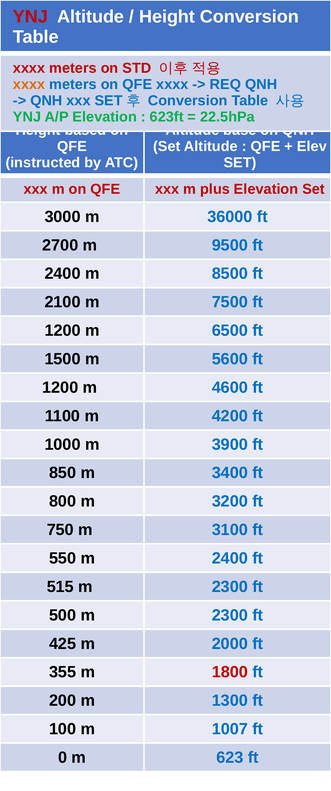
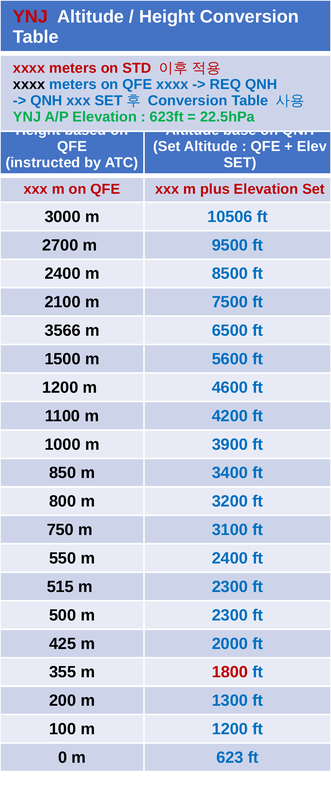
xxxx at (29, 85) colour: orange -> black
36000: 36000 -> 10506
1200 at (63, 331): 1200 -> 3566
m 1007: 1007 -> 1200
